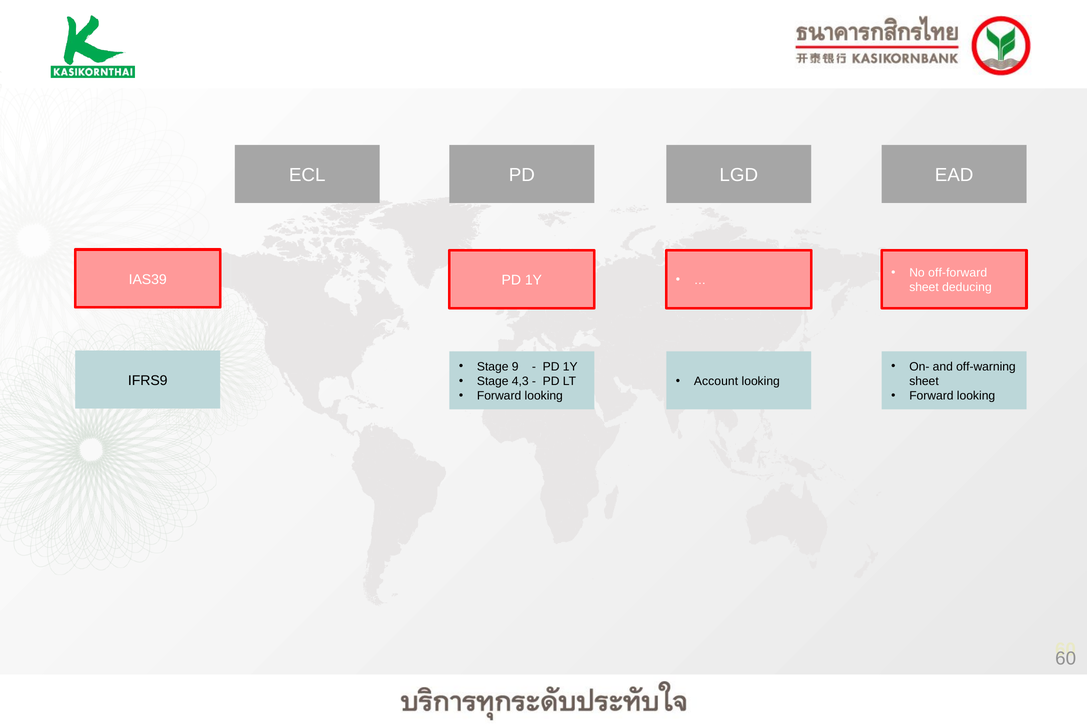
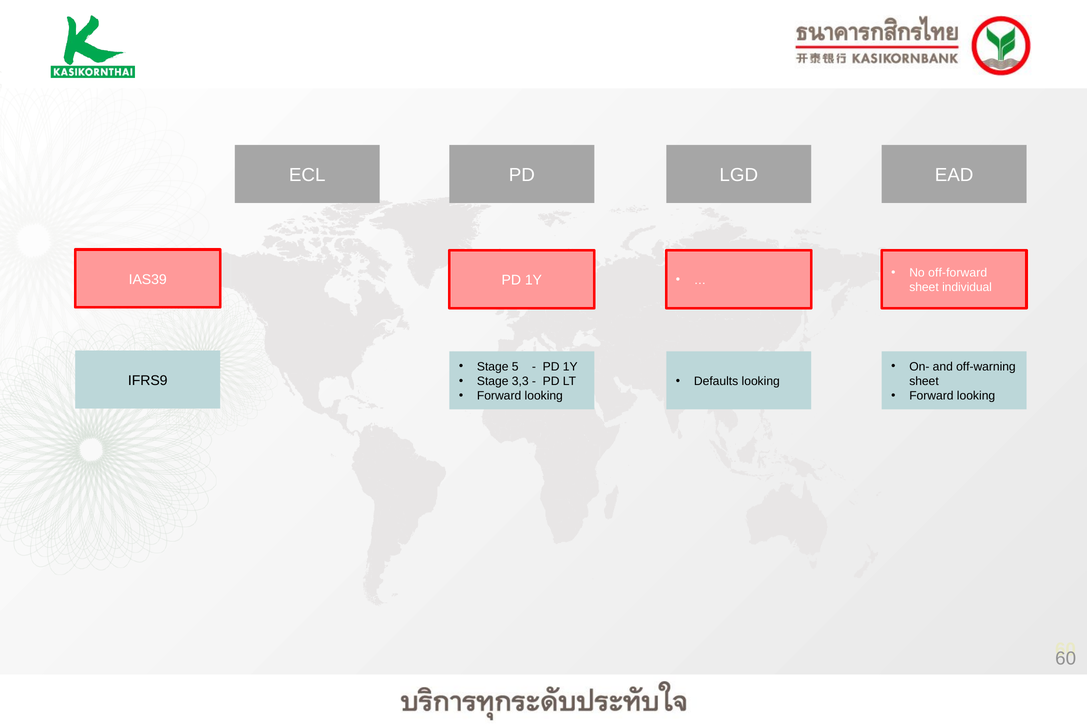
deducing: deducing -> individual
9: 9 -> 5
4,3: 4,3 -> 3,3
Account: Account -> Defaults
